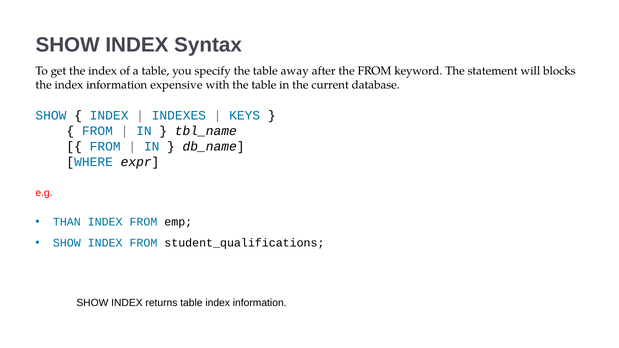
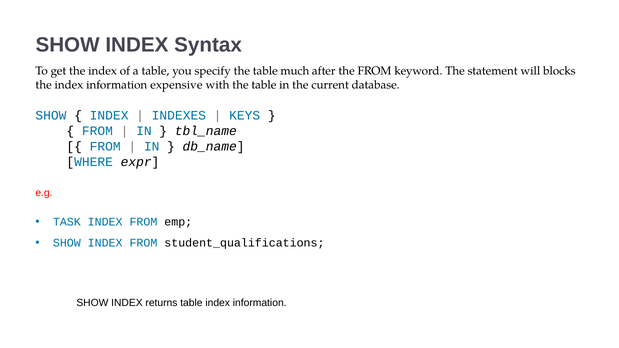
away: away -> much
THAN: THAN -> TASK
